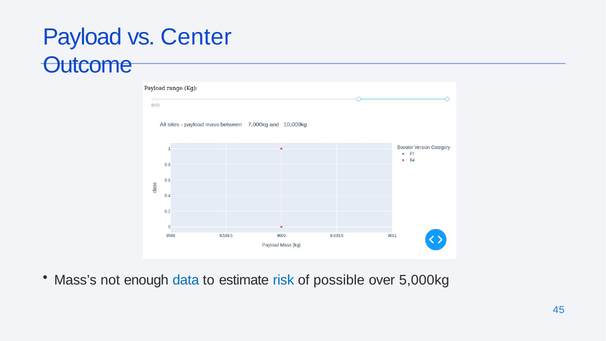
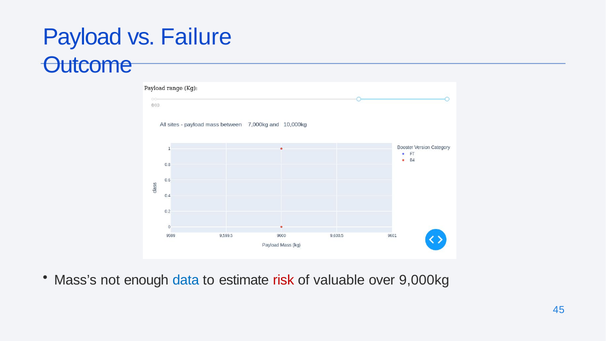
Center: Center -> Failure
risk colour: blue -> red
possible: possible -> valuable
5,000kg: 5,000kg -> 9,000kg
